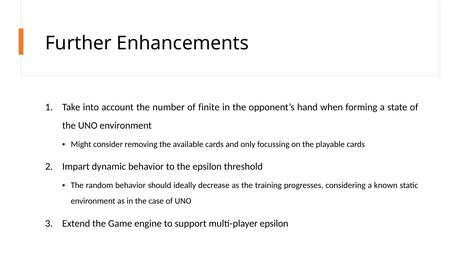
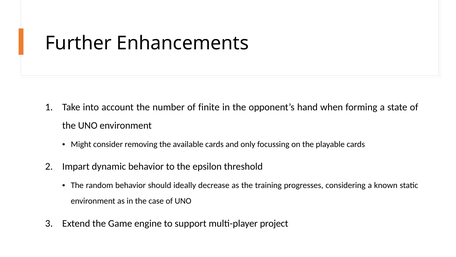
multi-player epsilon: epsilon -> project
